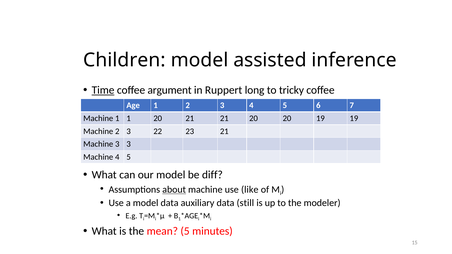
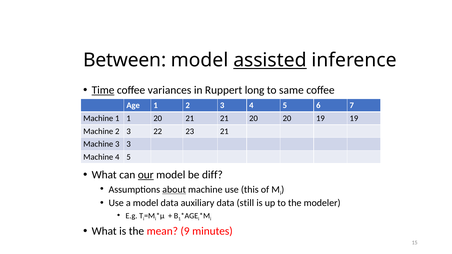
Children: Children -> Between
assisted underline: none -> present
argument: argument -> variances
tricky: tricky -> same
our underline: none -> present
like: like -> this
mean 5: 5 -> 9
